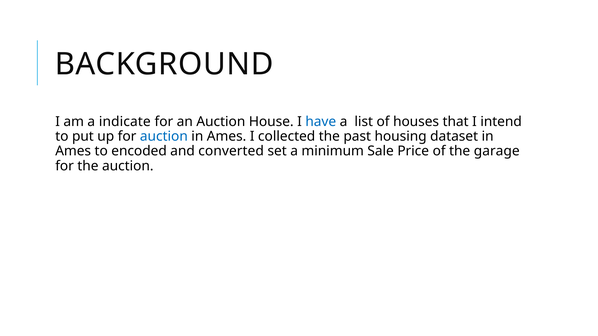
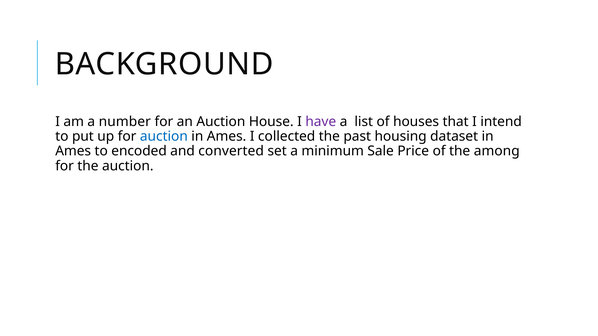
indicate: indicate -> number
have colour: blue -> purple
garage: garage -> among
